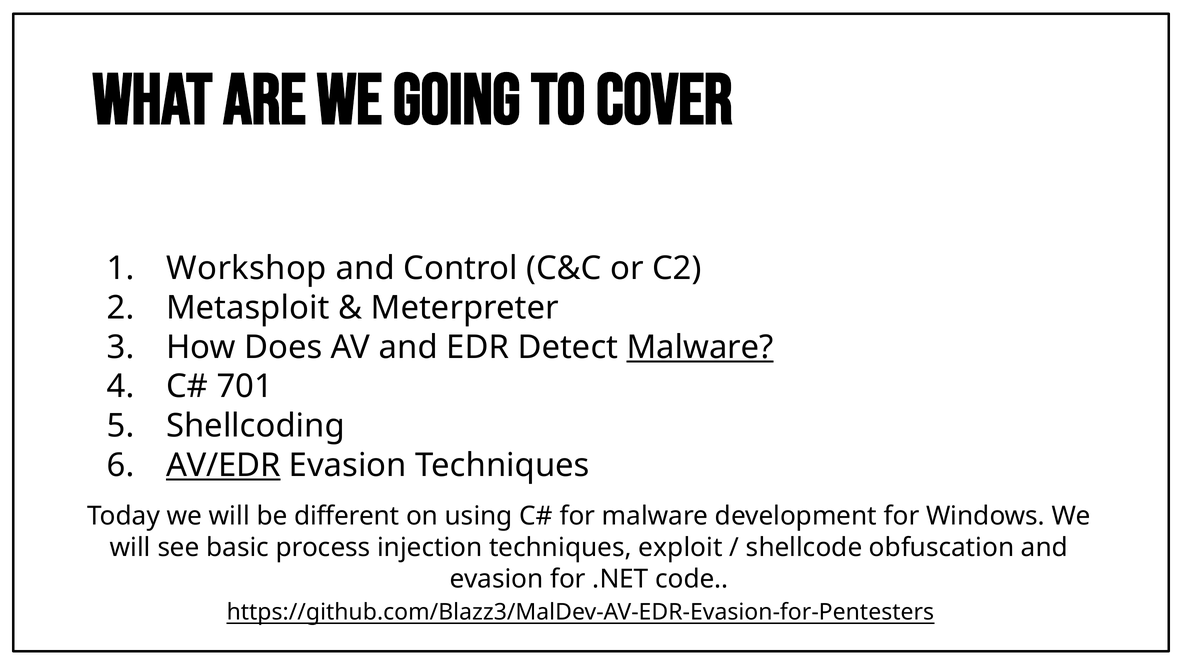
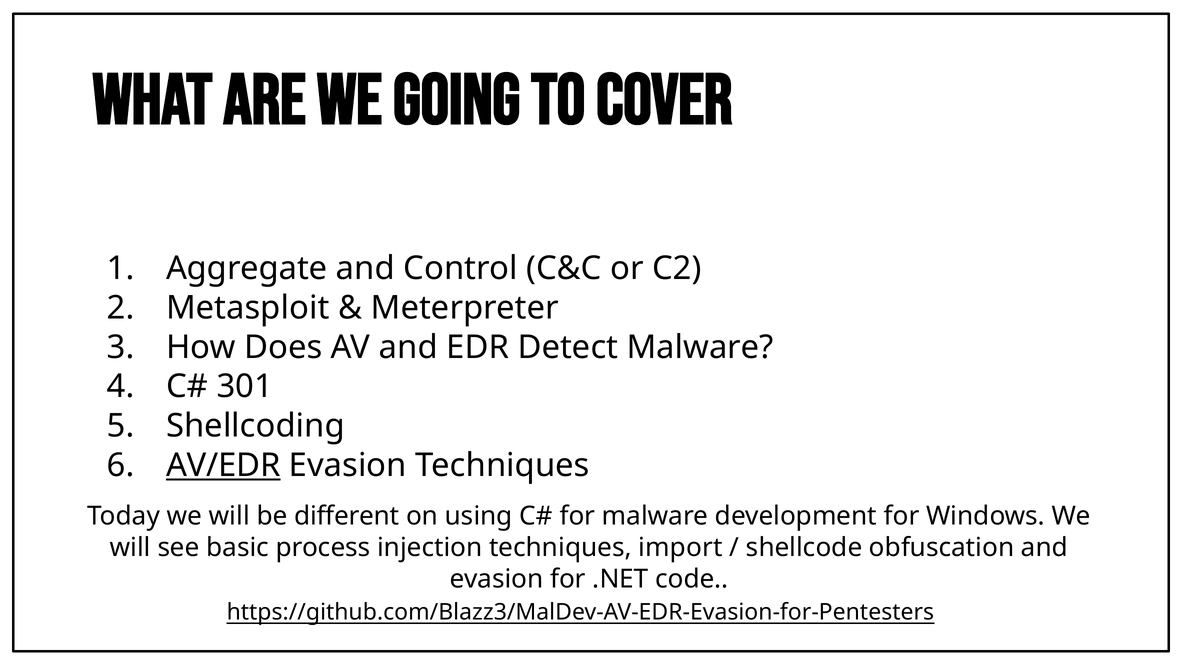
Workshop: Workshop -> Aggregate
Malware at (700, 347) underline: present -> none
701: 701 -> 301
exploit: exploit -> import
